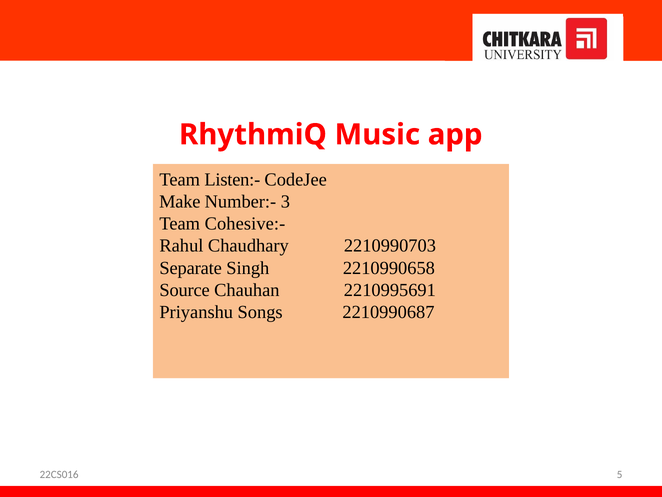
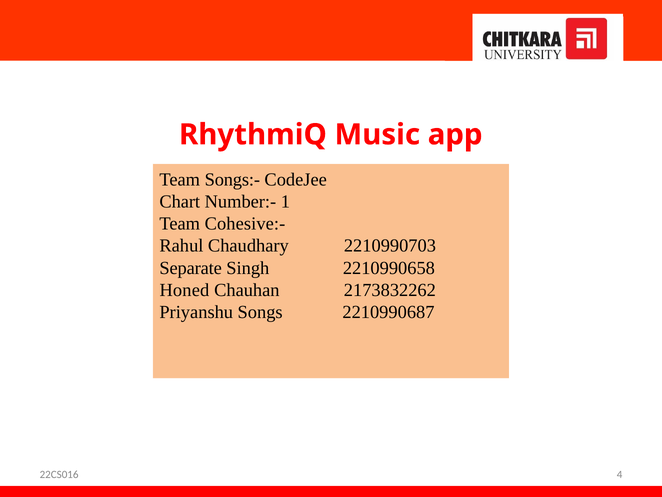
Listen:-: Listen:- -> Songs:-
Make: Make -> Chart
3: 3 -> 1
Source: Source -> Honed
2210995691: 2210995691 -> 2173832262
5: 5 -> 4
